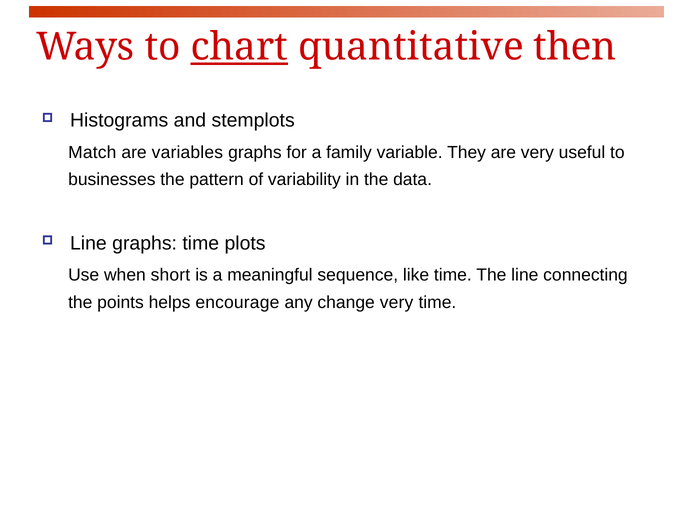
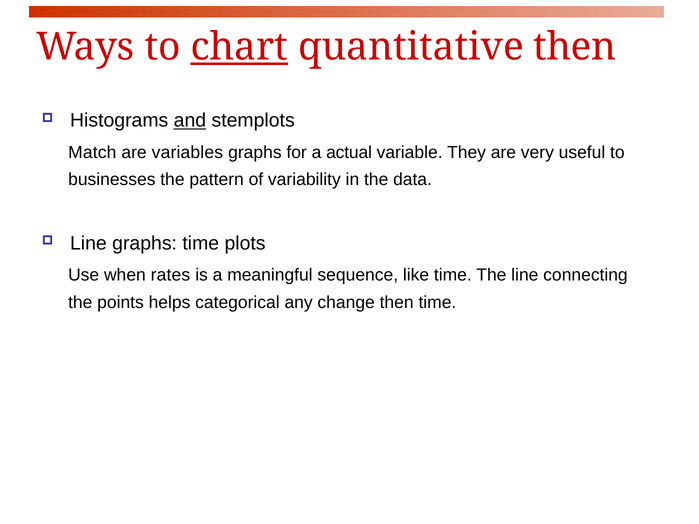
and underline: none -> present
family: family -> actual
short: short -> rates
encourage: encourage -> categorical
change very: very -> then
